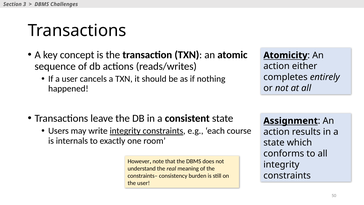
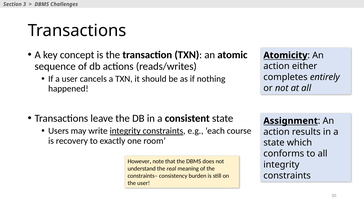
internals: internals -> recovery
